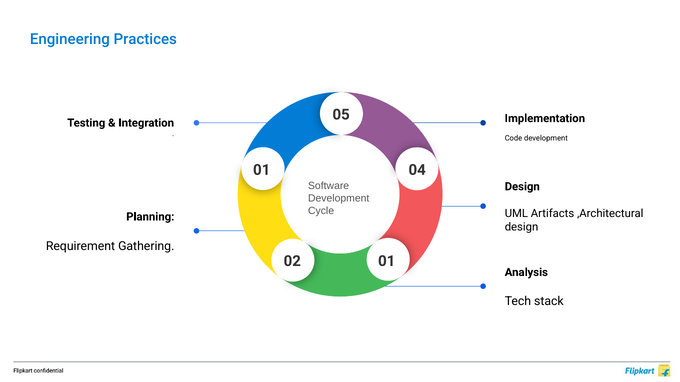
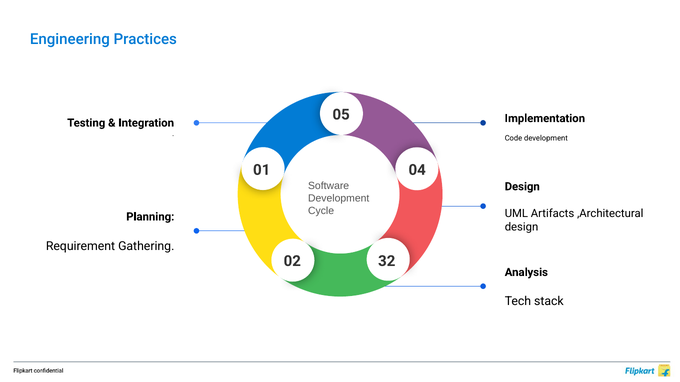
02 01: 01 -> 32
